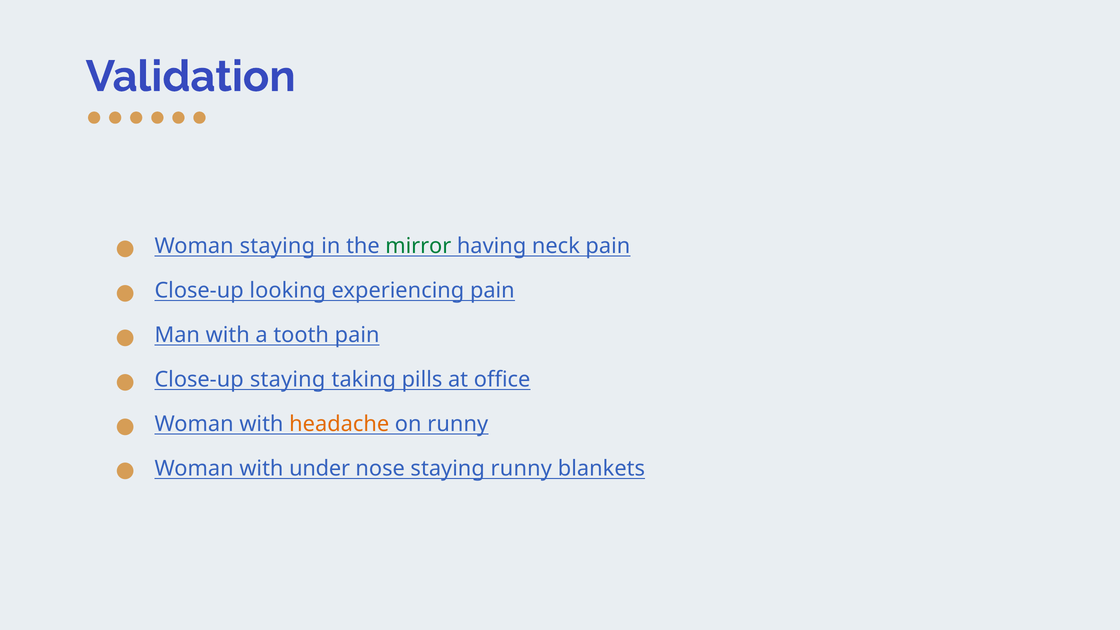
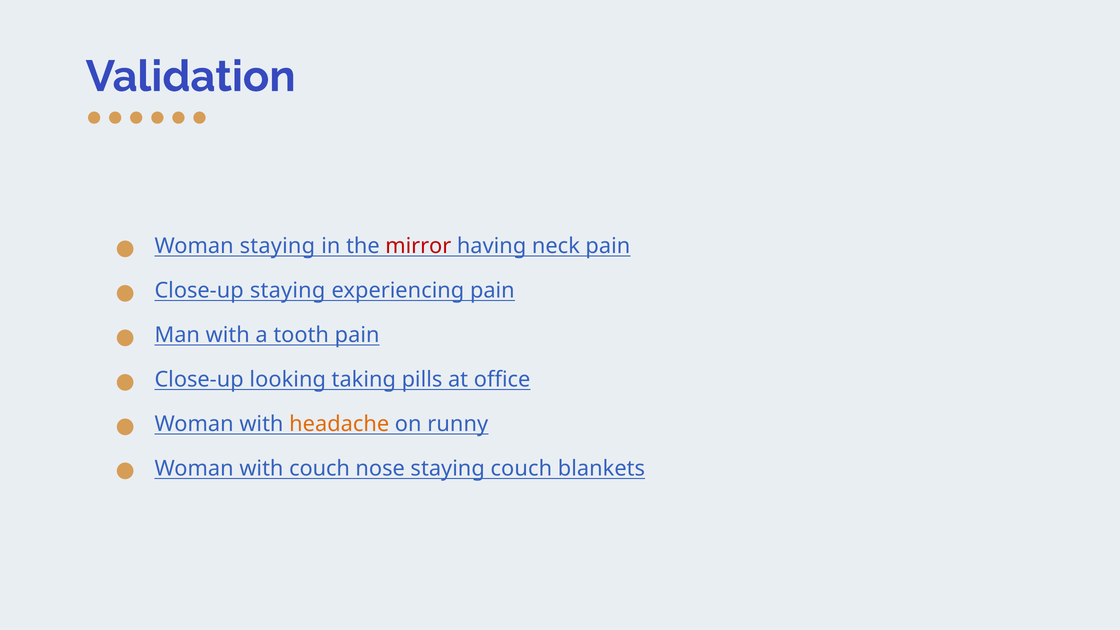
mirror colour: green -> red
Close-up looking: looking -> staying
Close-up staying: staying -> looking
with under: under -> couch
staying runny: runny -> couch
